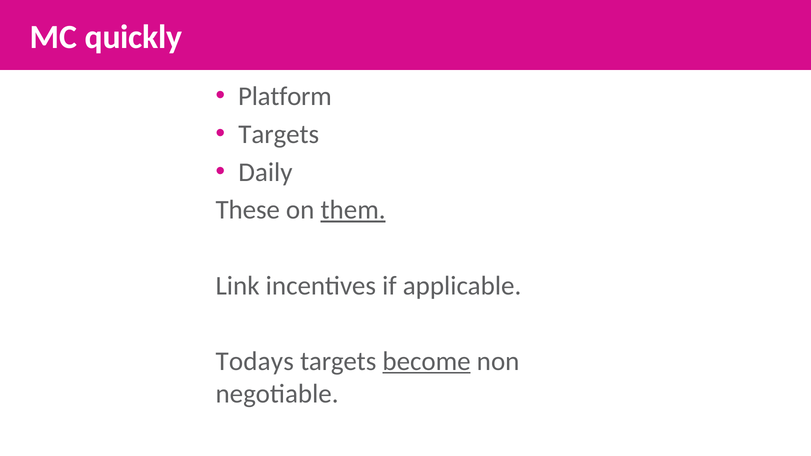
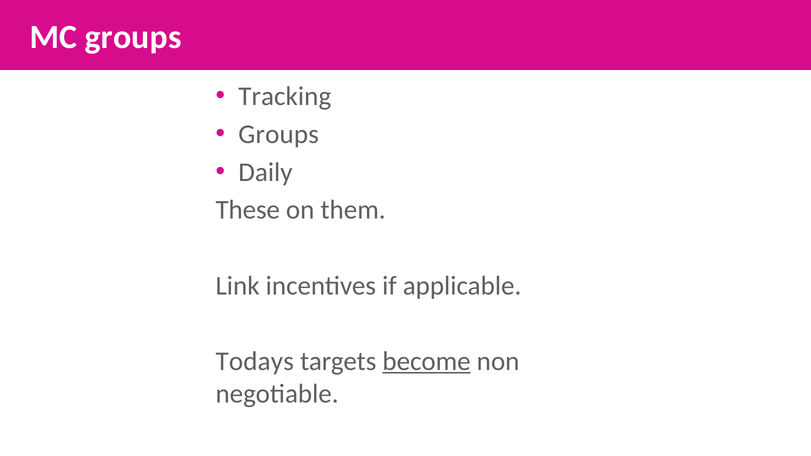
MC quickly: quickly -> groups
Platform: Platform -> Tracking
Targets at (279, 134): Targets -> Groups
them underline: present -> none
